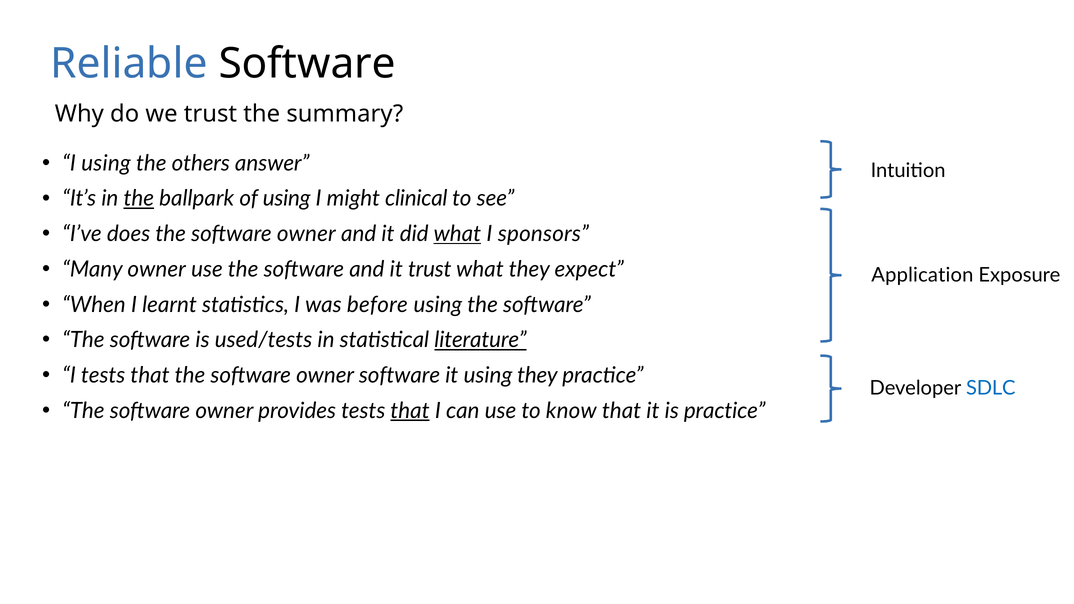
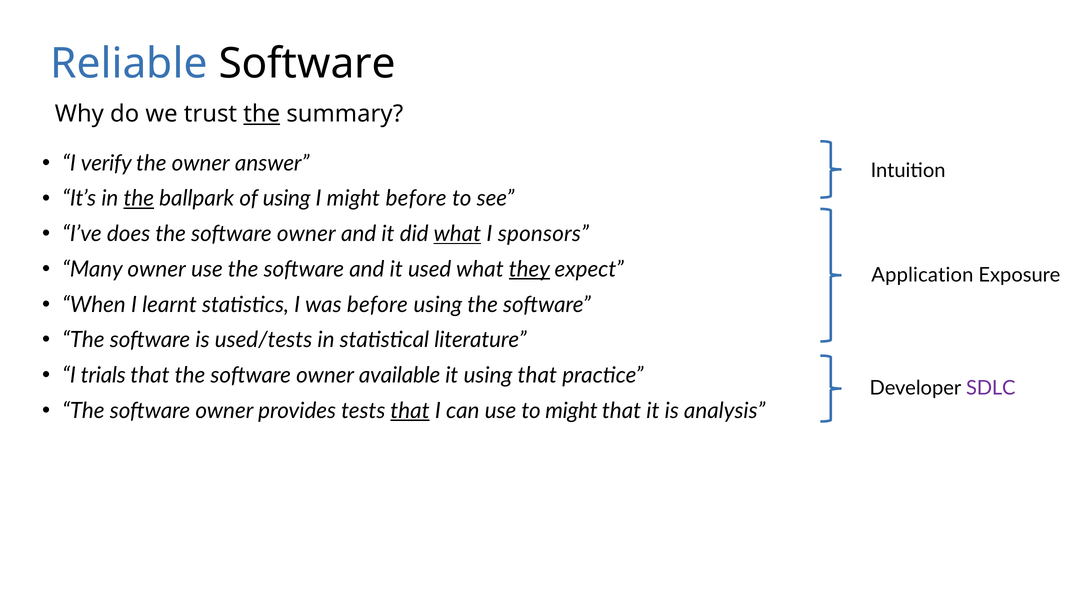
the at (262, 114) underline: none -> present
I using: using -> verify
the others: others -> owner
might clinical: clinical -> before
it trust: trust -> used
they at (529, 269) underline: none -> present
literature underline: present -> none
I tests: tests -> trials
owner software: software -> available
using they: they -> that
SDLC colour: blue -> purple
to know: know -> might
is practice: practice -> analysis
